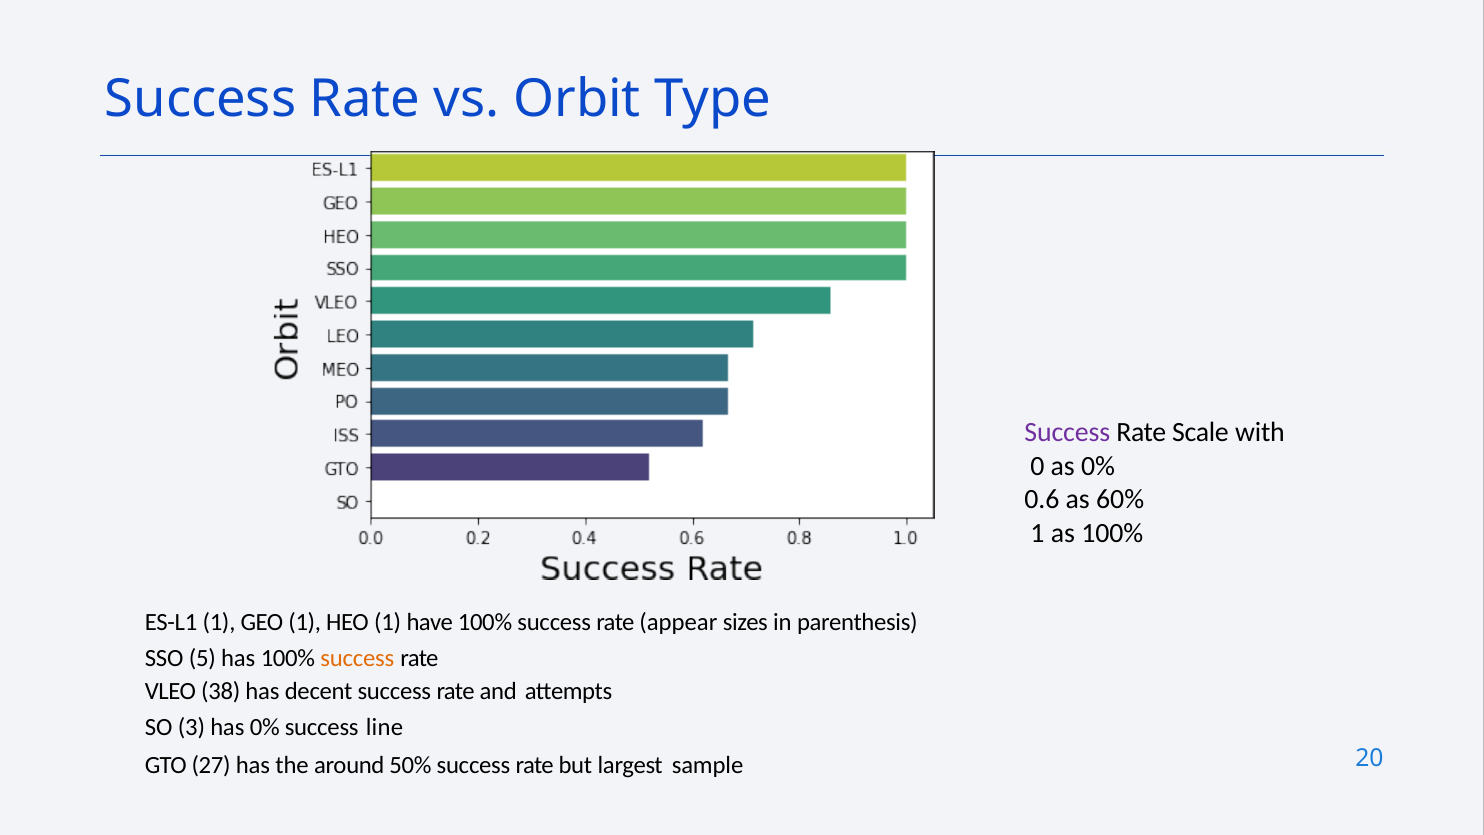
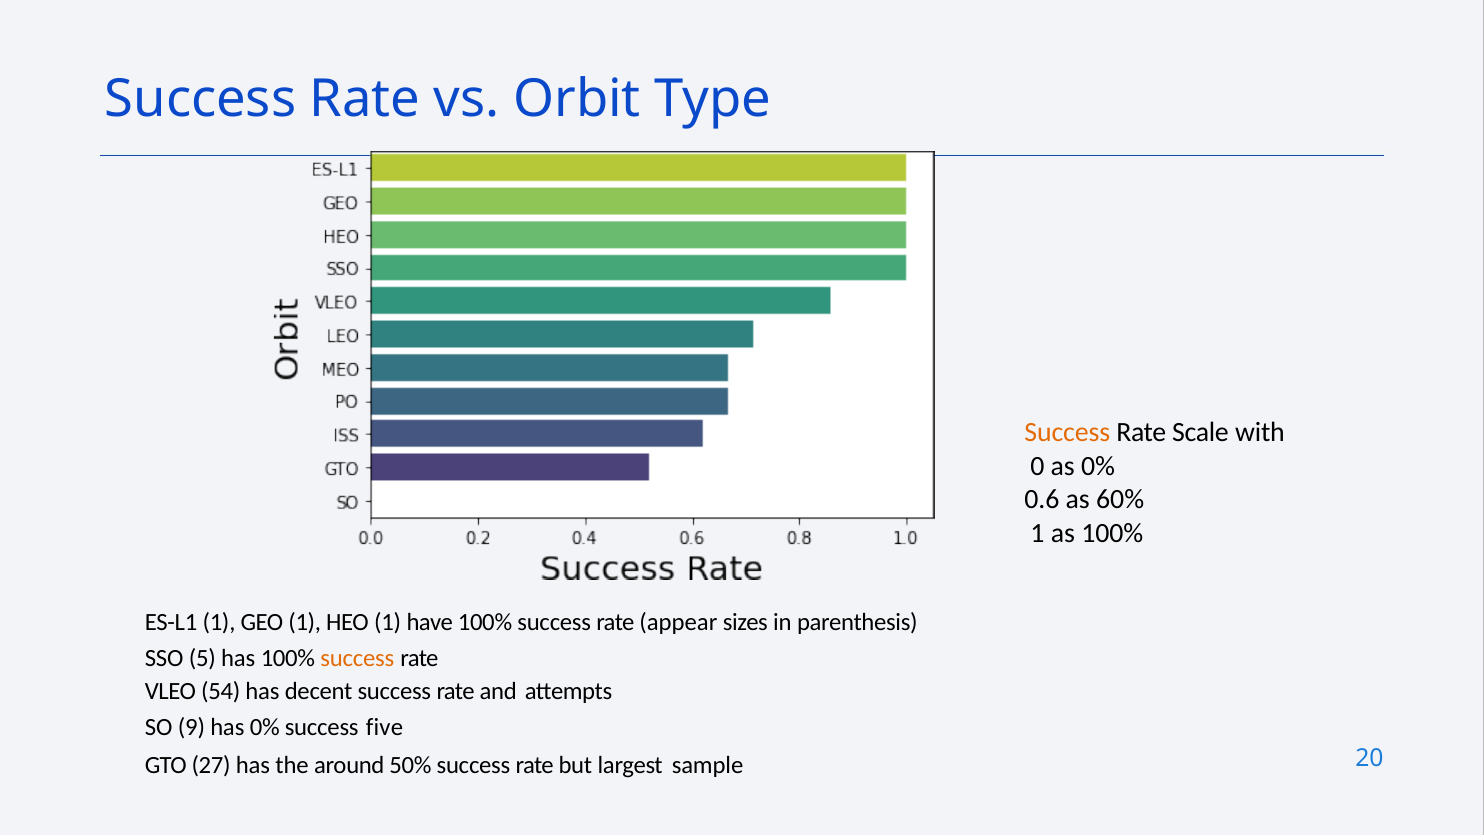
Success at (1067, 433) colour: purple -> orange
38: 38 -> 54
3: 3 -> 9
line: line -> five
